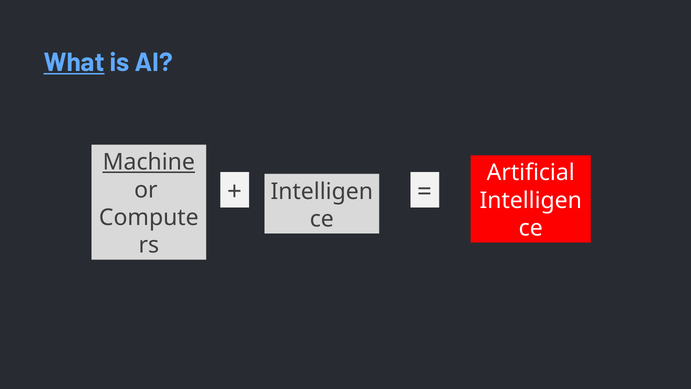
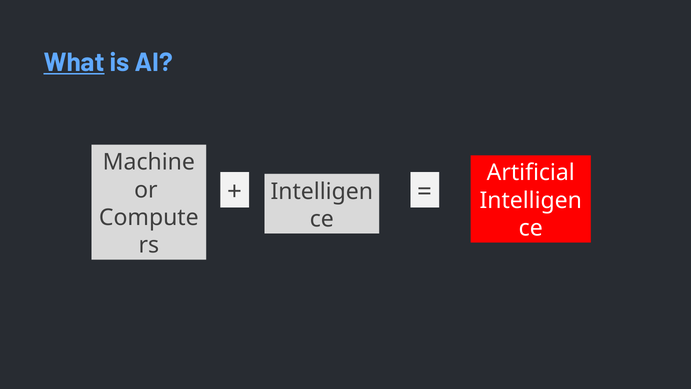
Machine underline: present -> none
